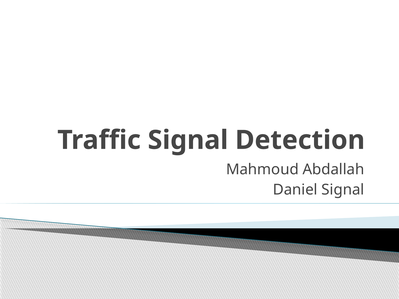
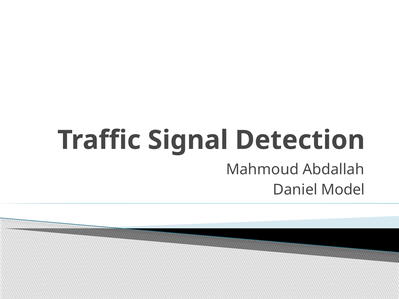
Daniel Signal: Signal -> Model
